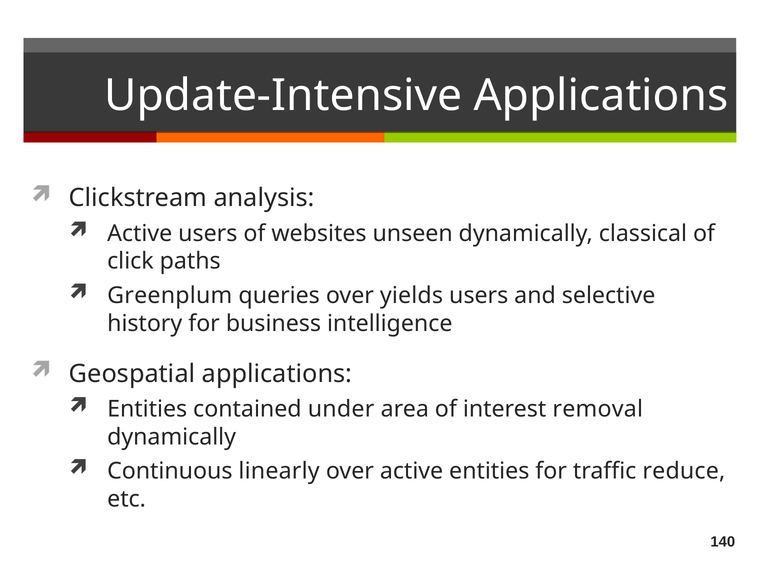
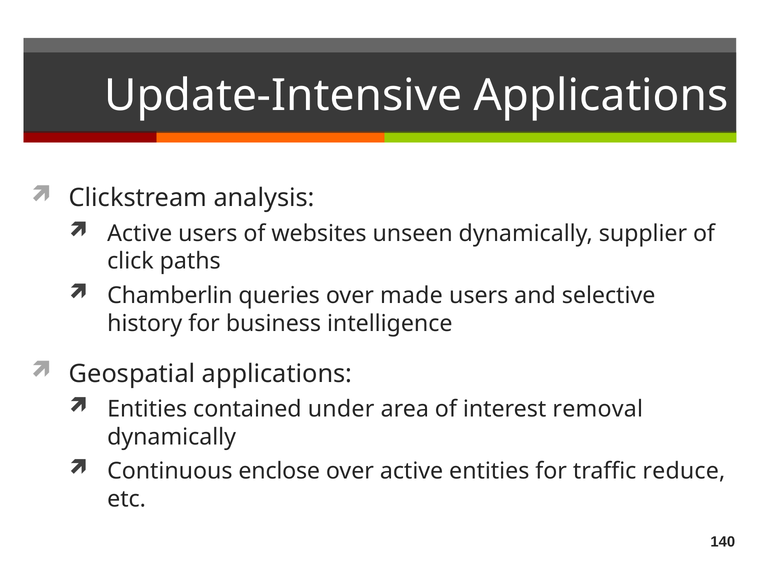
classical: classical -> supplier
Greenplum: Greenplum -> Chamberlin
yields: yields -> made
linearly: linearly -> enclose
